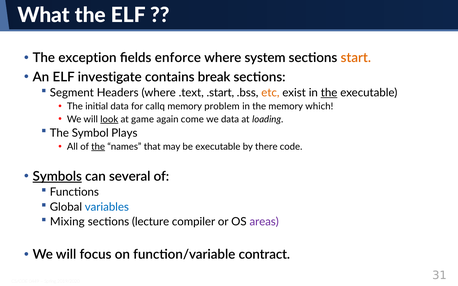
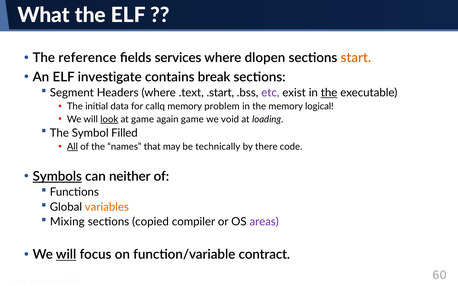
exception: exception -> reference
enforce: enforce -> services
system: system -> dlopen
etc colour: orange -> purple
which: which -> logical
again come: come -> game
we data: data -> void
Plays: Plays -> Filled
All underline: none -> present
the at (98, 147) underline: present -> none
be executable: executable -> technically
several: several -> neither
variables colour: blue -> orange
lecture: lecture -> copied
will at (66, 255) underline: none -> present
31: 31 -> 60
